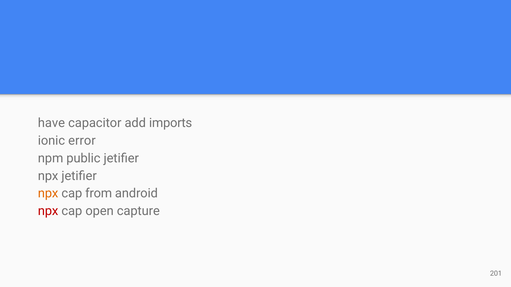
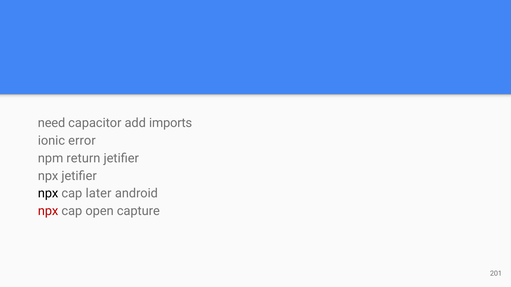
have: have -> need
public: public -> return
npx at (48, 194) colour: orange -> black
from: from -> later
